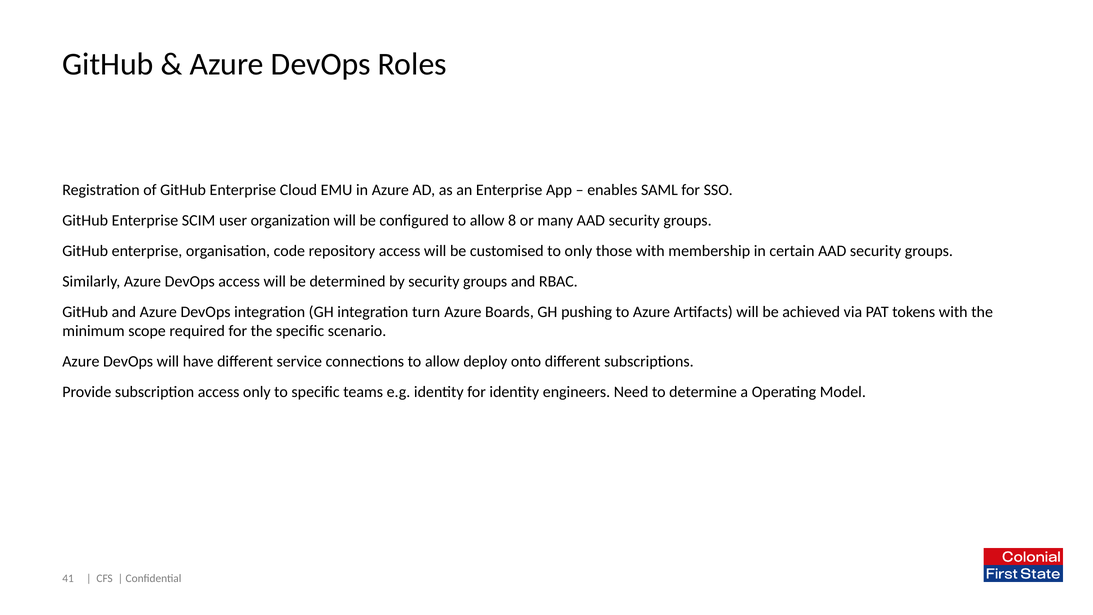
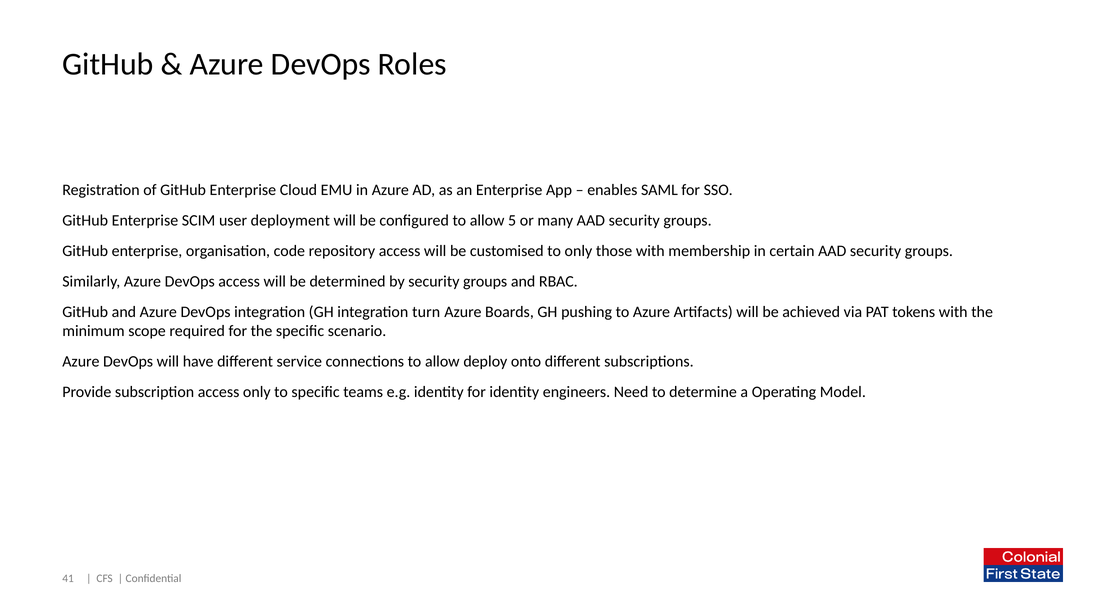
organization: organization -> deployment
8: 8 -> 5
